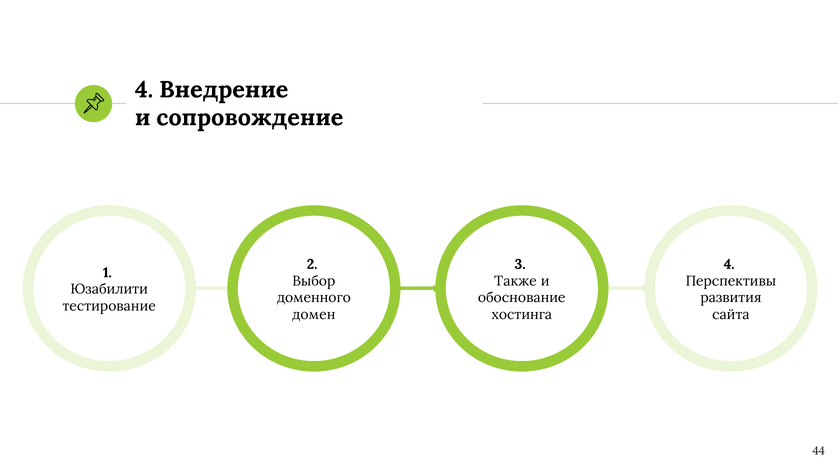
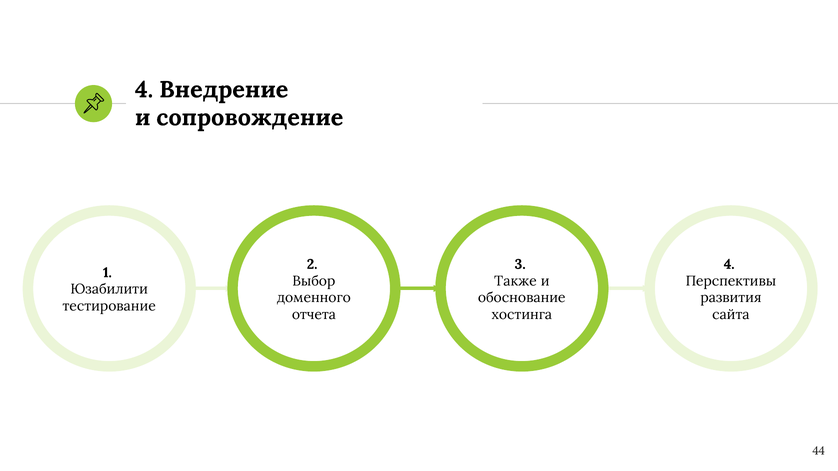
домен: домен -> отчета
